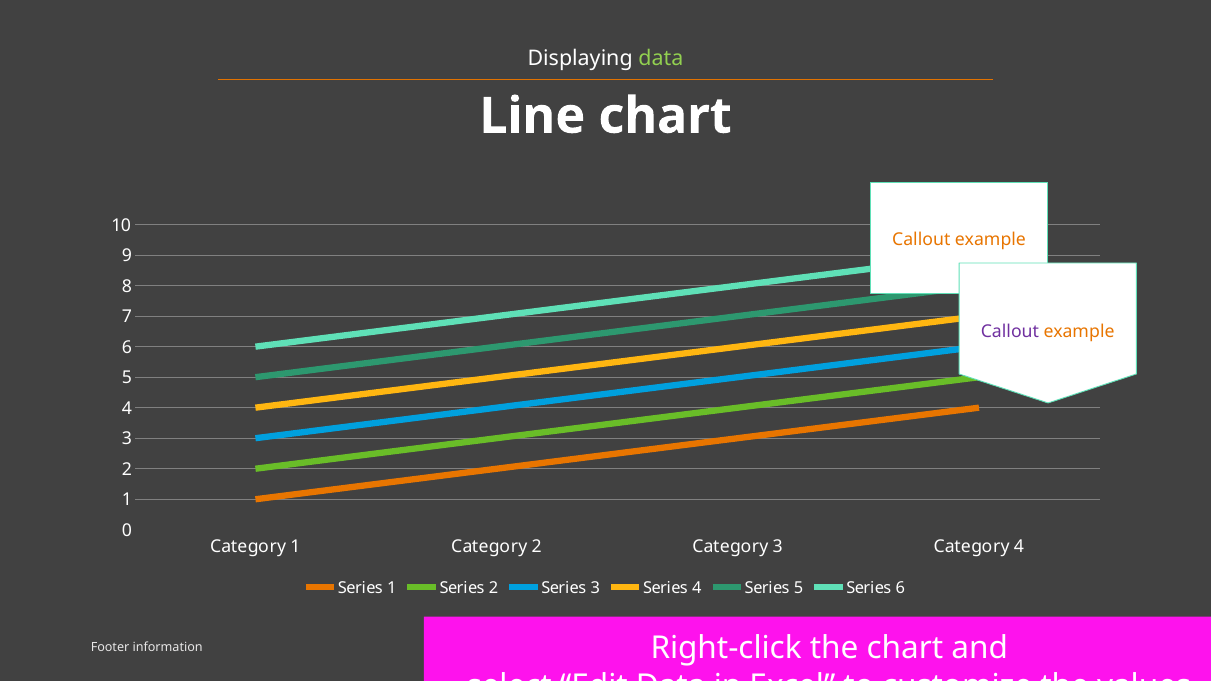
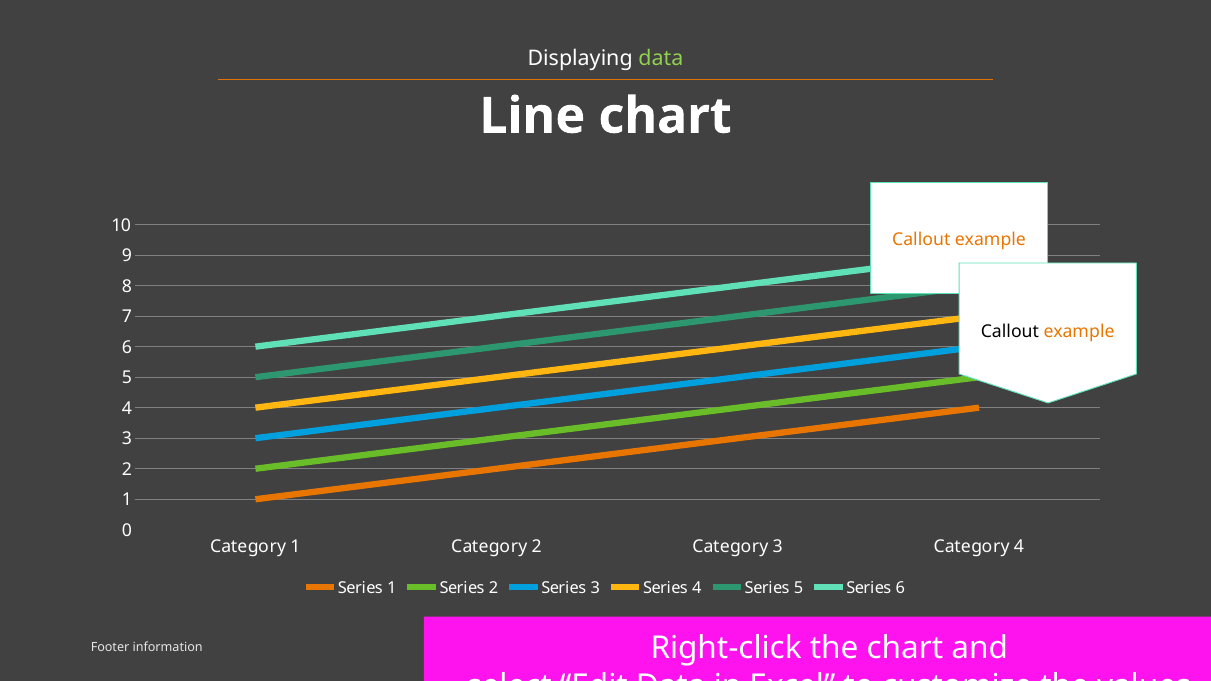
Callout at (1010, 332) colour: purple -> black
